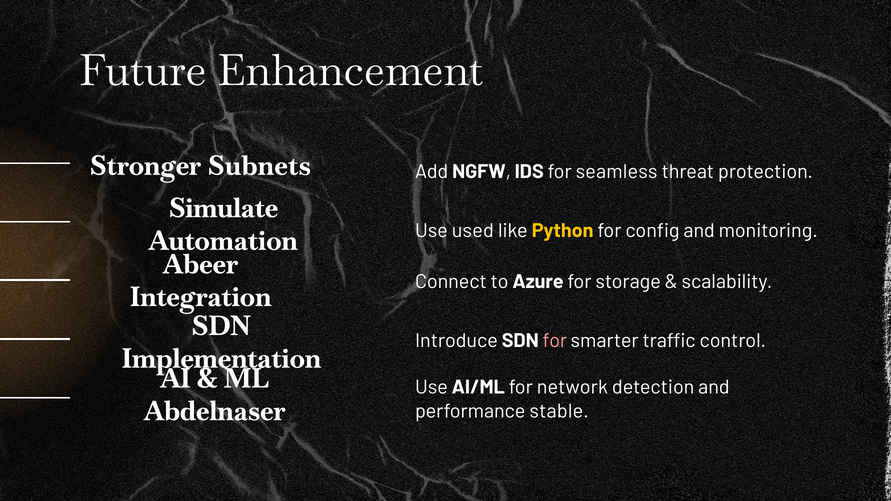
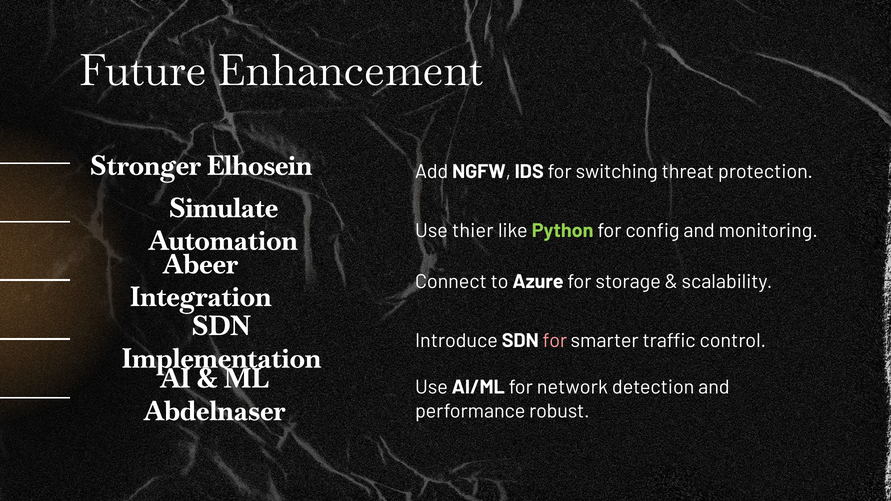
Subnets: Subnets -> Elhosein
seamless: seamless -> switching
used: used -> thier
Python colour: yellow -> light green
stable: stable -> robust
